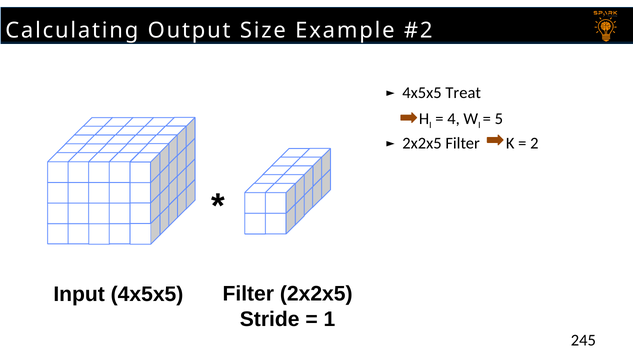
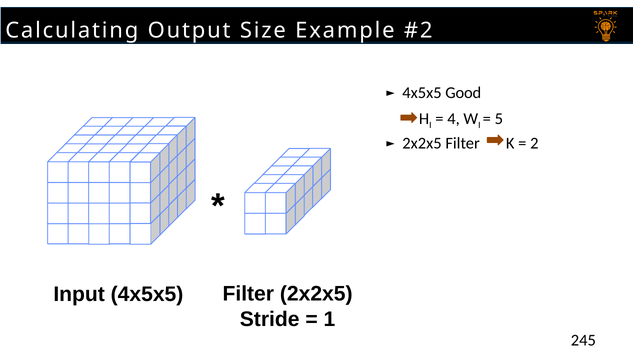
Treat: Treat -> Good
